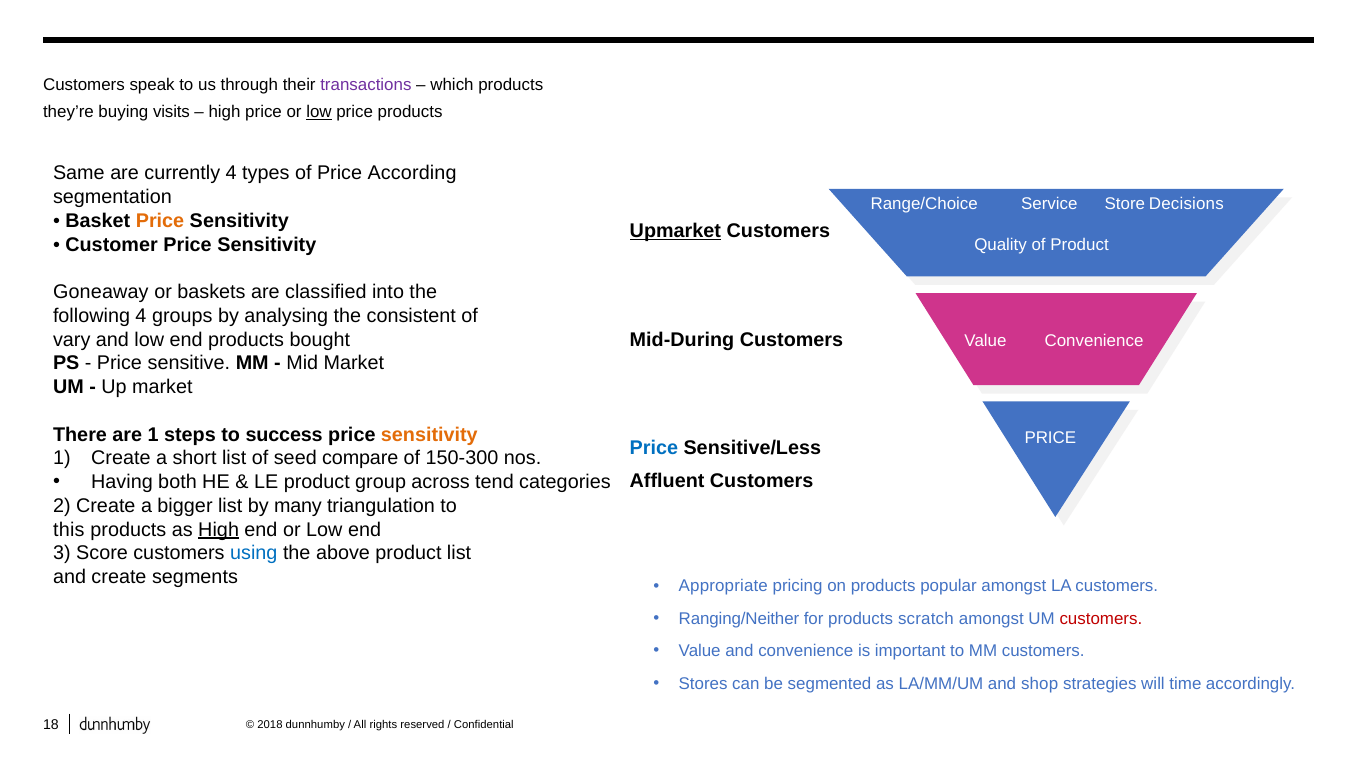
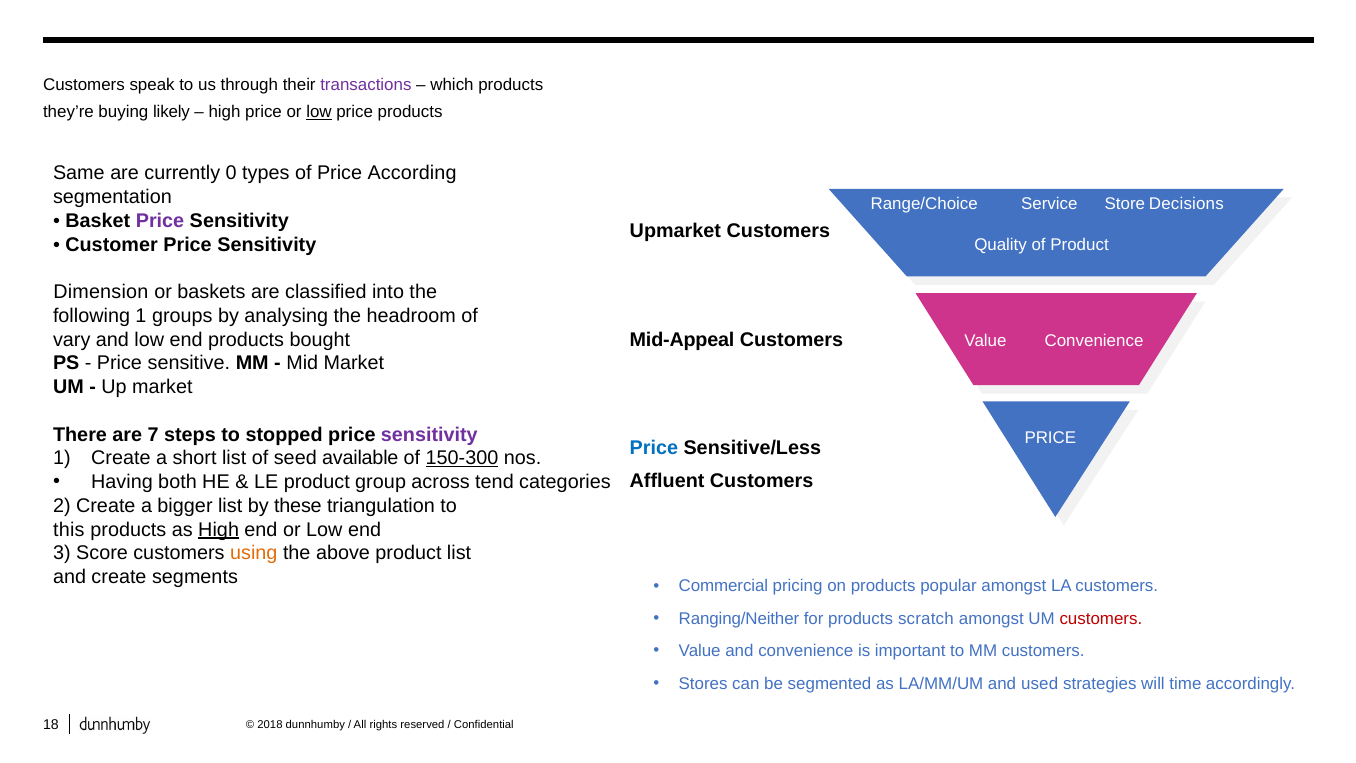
visits: visits -> likely
currently 4: 4 -> 0
Price at (160, 221) colour: orange -> purple
Upmarket underline: present -> none
Goneaway: Goneaway -> Dimension
following 4: 4 -> 1
consistent: consistent -> headroom
Mid-During: Mid-During -> Mid-Appeal
are 1: 1 -> 7
success: success -> stopped
sensitivity at (429, 434) colour: orange -> purple
compare: compare -> available
150-300 underline: none -> present
many: many -> these
using colour: blue -> orange
Appropriate: Appropriate -> Commercial
shop: shop -> used
